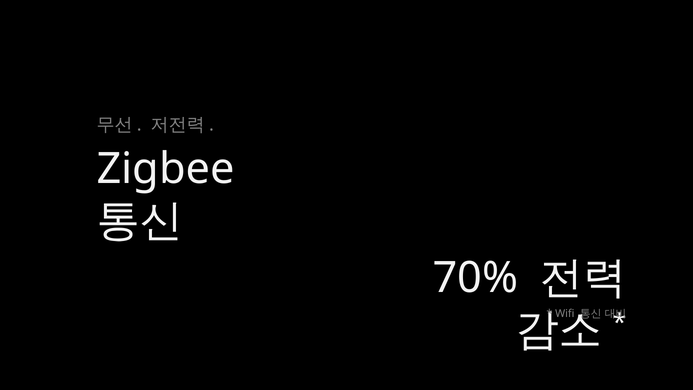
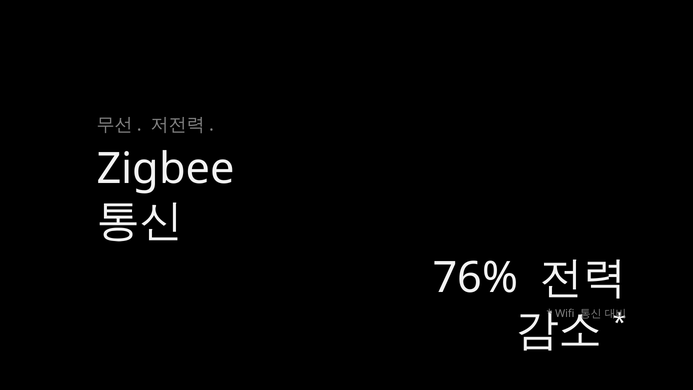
70%: 70% -> 76%
